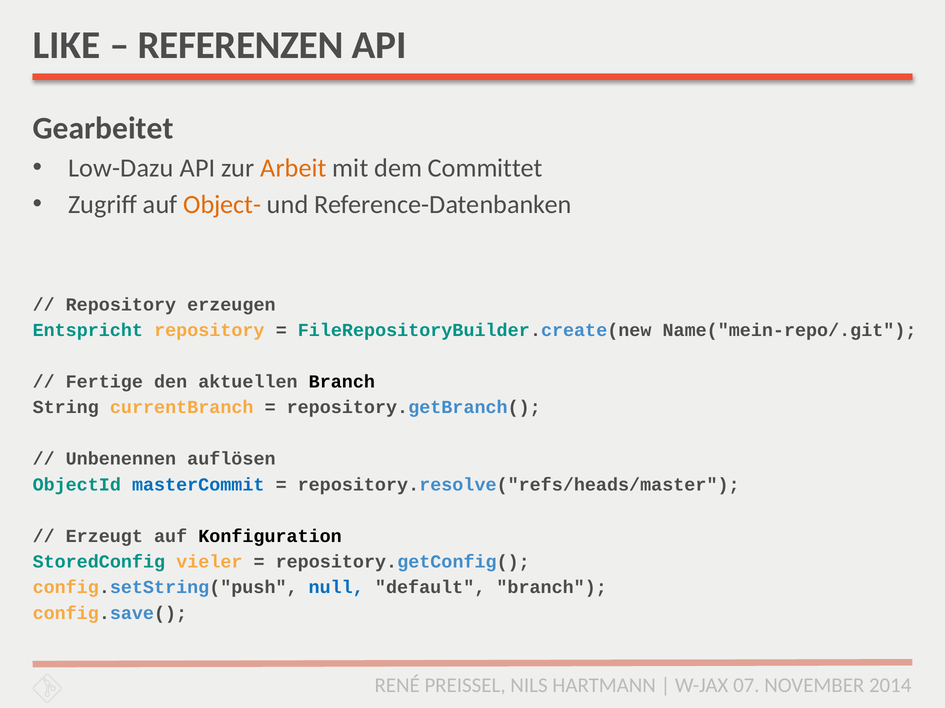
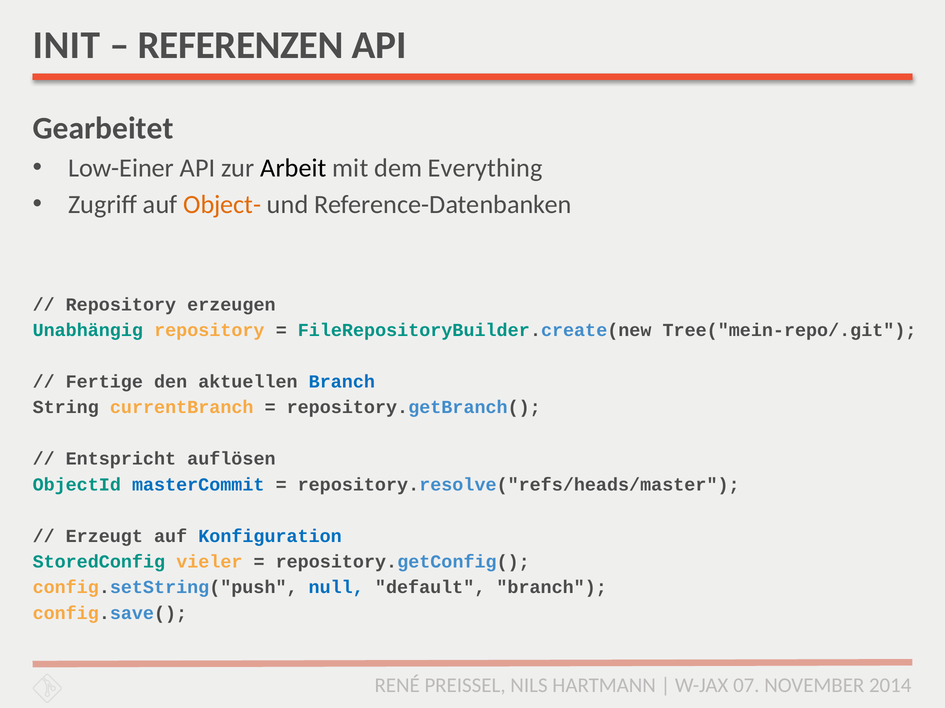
LIKE: LIKE -> INIT
Low-Dazu: Low-Dazu -> Low-Einer
Arbeit colour: orange -> black
Committet: Committet -> Everything
Entspricht: Entspricht -> Unabhängig
Name("mein-repo/.git: Name("mein-repo/.git -> Tree("mein-repo/.git
Branch at (342, 382) colour: black -> blue
Unbenennen: Unbenennen -> Entspricht
Konfiguration colour: black -> blue
